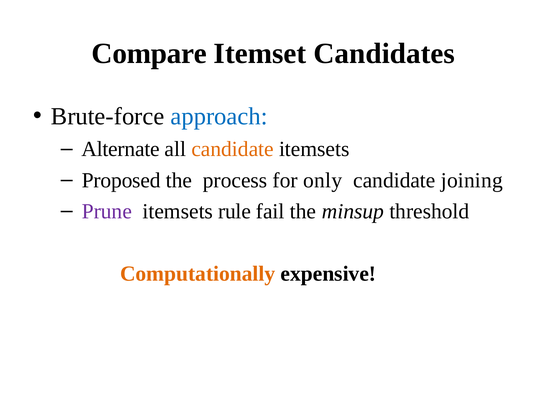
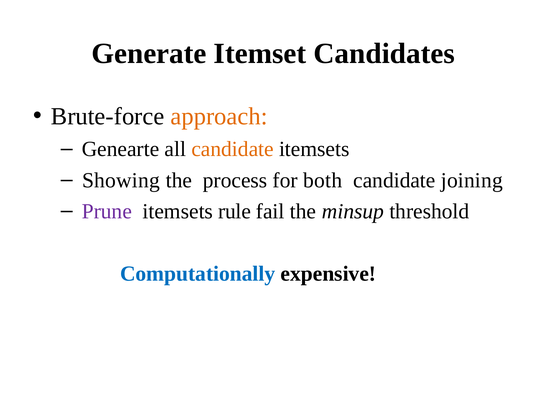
Compare: Compare -> Generate
approach colour: blue -> orange
Alternate: Alternate -> Genearte
Proposed: Proposed -> Showing
only: only -> both
Computationally colour: orange -> blue
